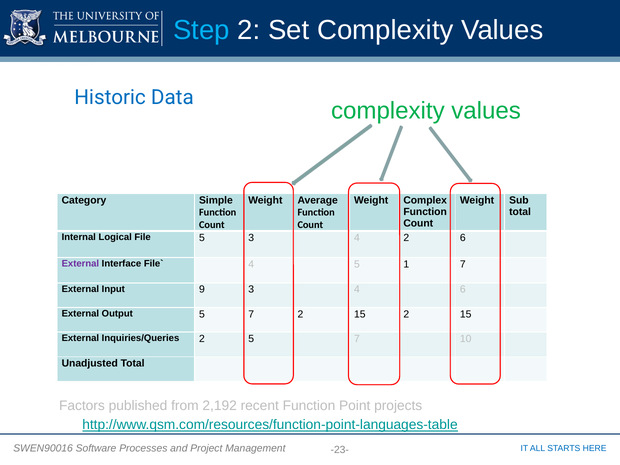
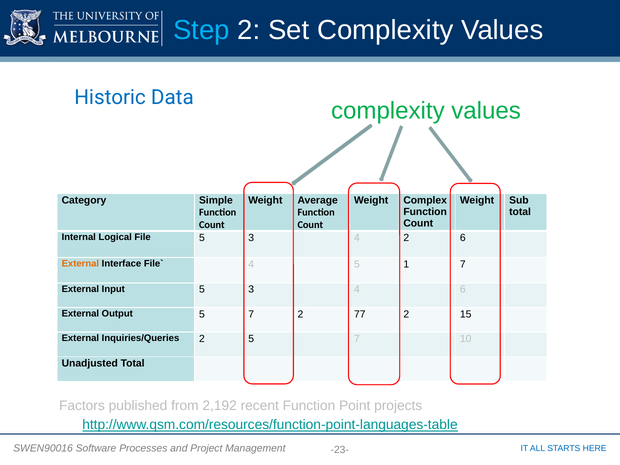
External at (80, 264) colour: purple -> orange
Input 9: 9 -> 5
7 2 15: 15 -> 77
